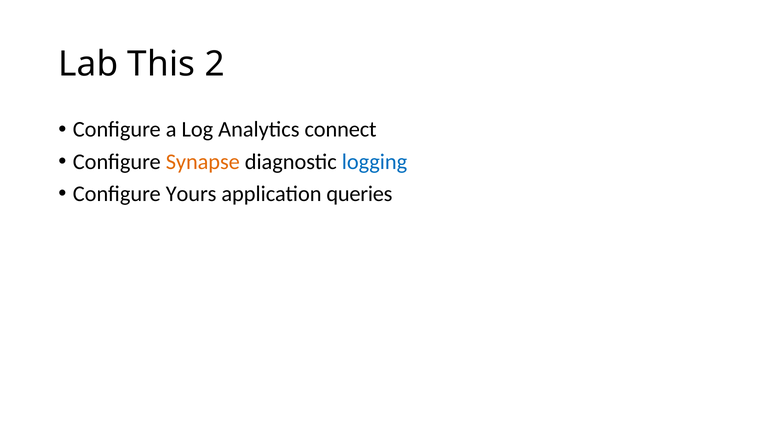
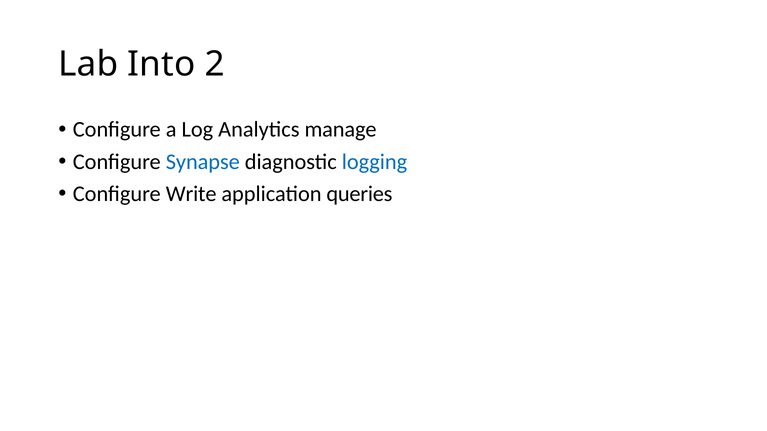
This: This -> Into
connect: connect -> manage
Synapse colour: orange -> blue
Yours: Yours -> Write
